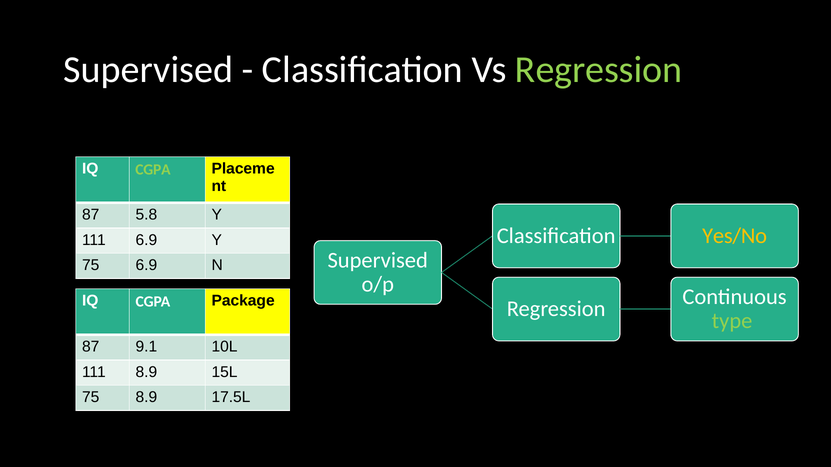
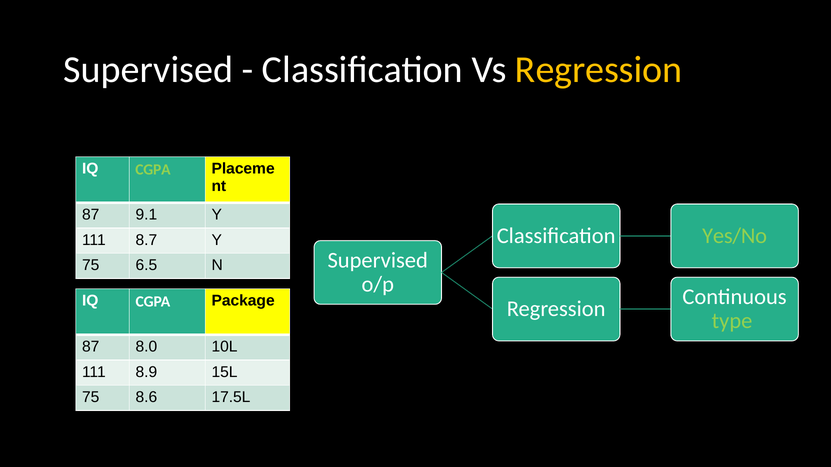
Regression at (599, 70) colour: light green -> yellow
5.8: 5.8 -> 9.1
Yes/No colour: yellow -> light green
111 6.9: 6.9 -> 8.7
75 6.9: 6.9 -> 6.5
9.1: 9.1 -> 8.0
75 8.9: 8.9 -> 8.6
